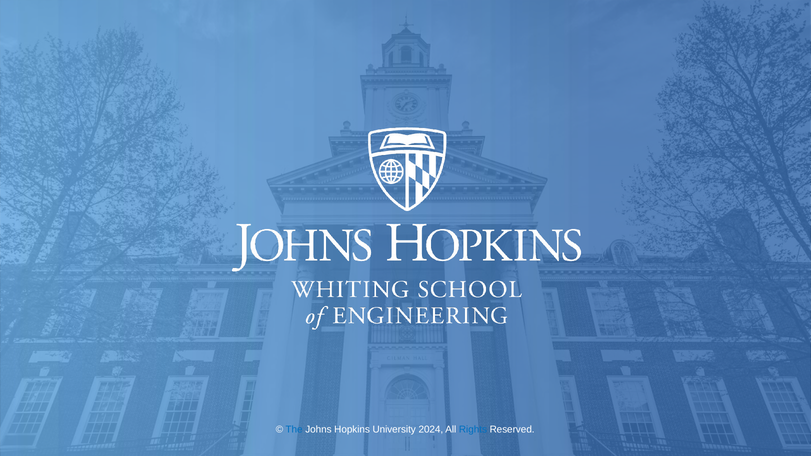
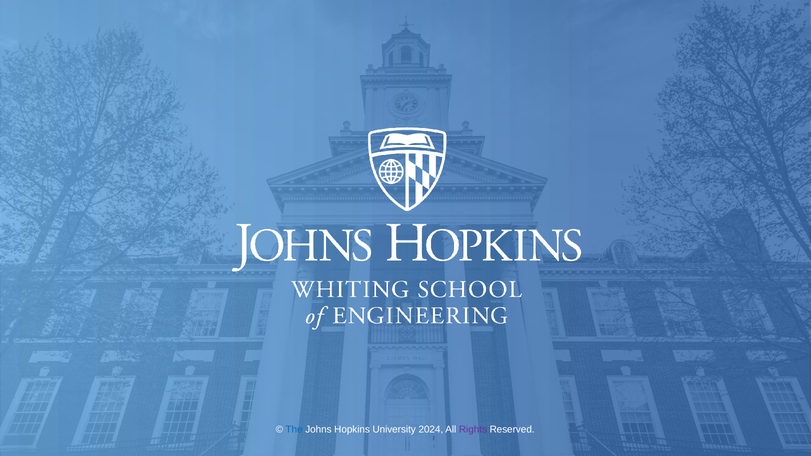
Rights colour: blue -> purple
